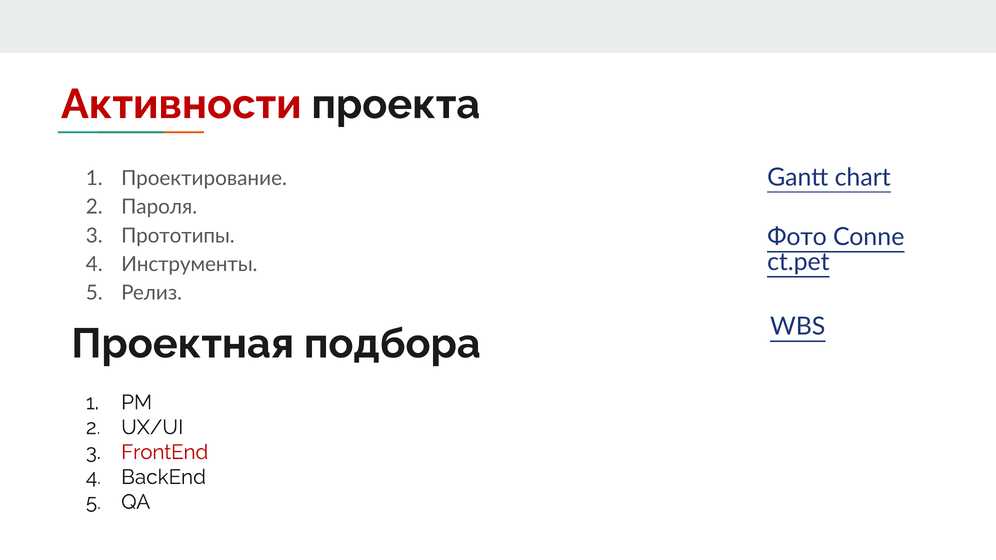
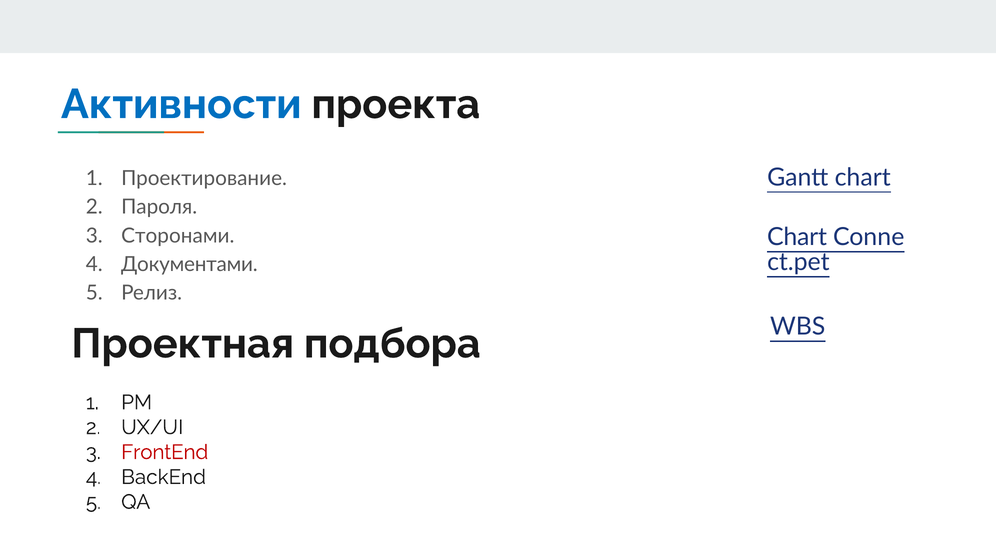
Активности colour: red -> blue
Прототипы: Прототипы -> Сторонами
Фото at (797, 237): Фото -> Chart
Инструменты: Инструменты -> Документами
